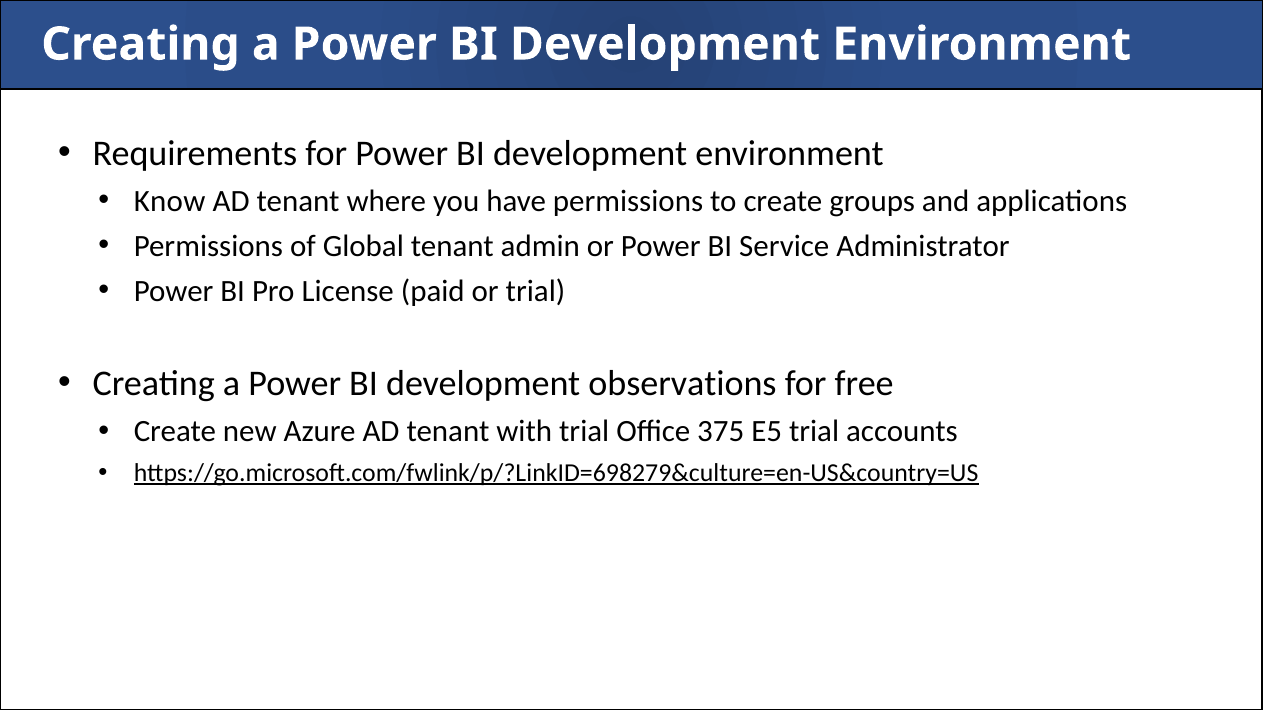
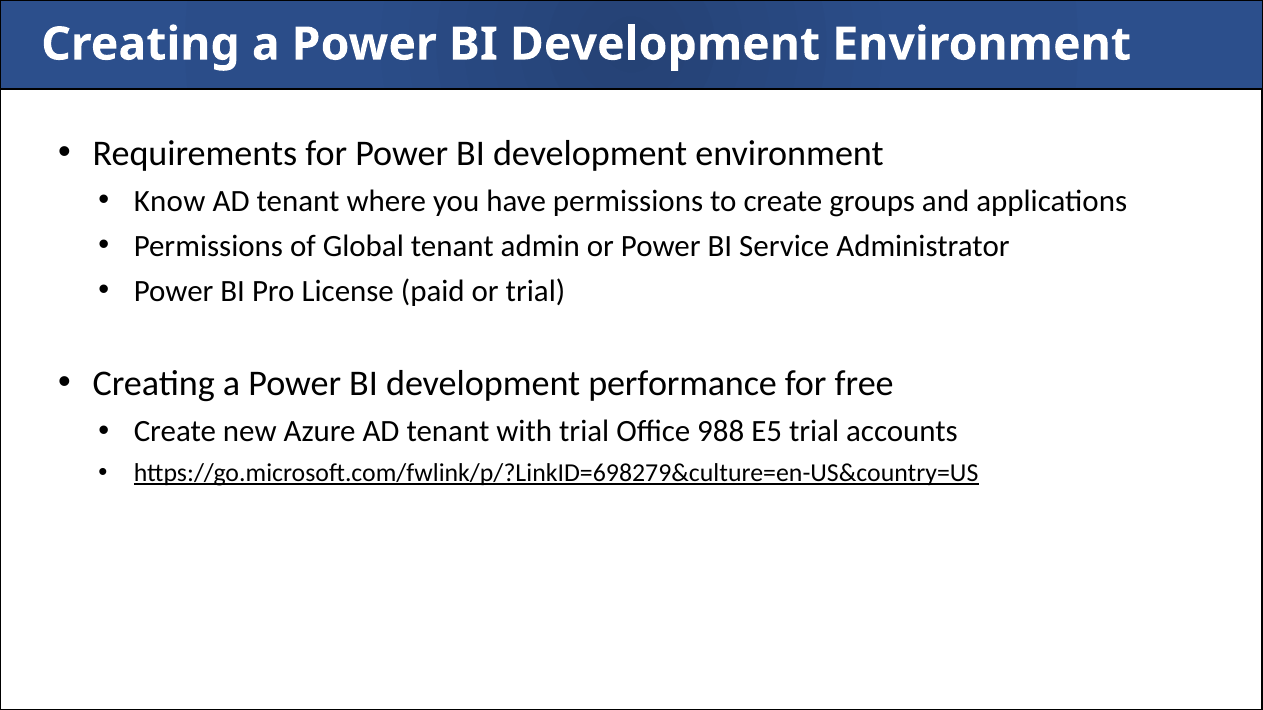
observations: observations -> performance
375: 375 -> 988
